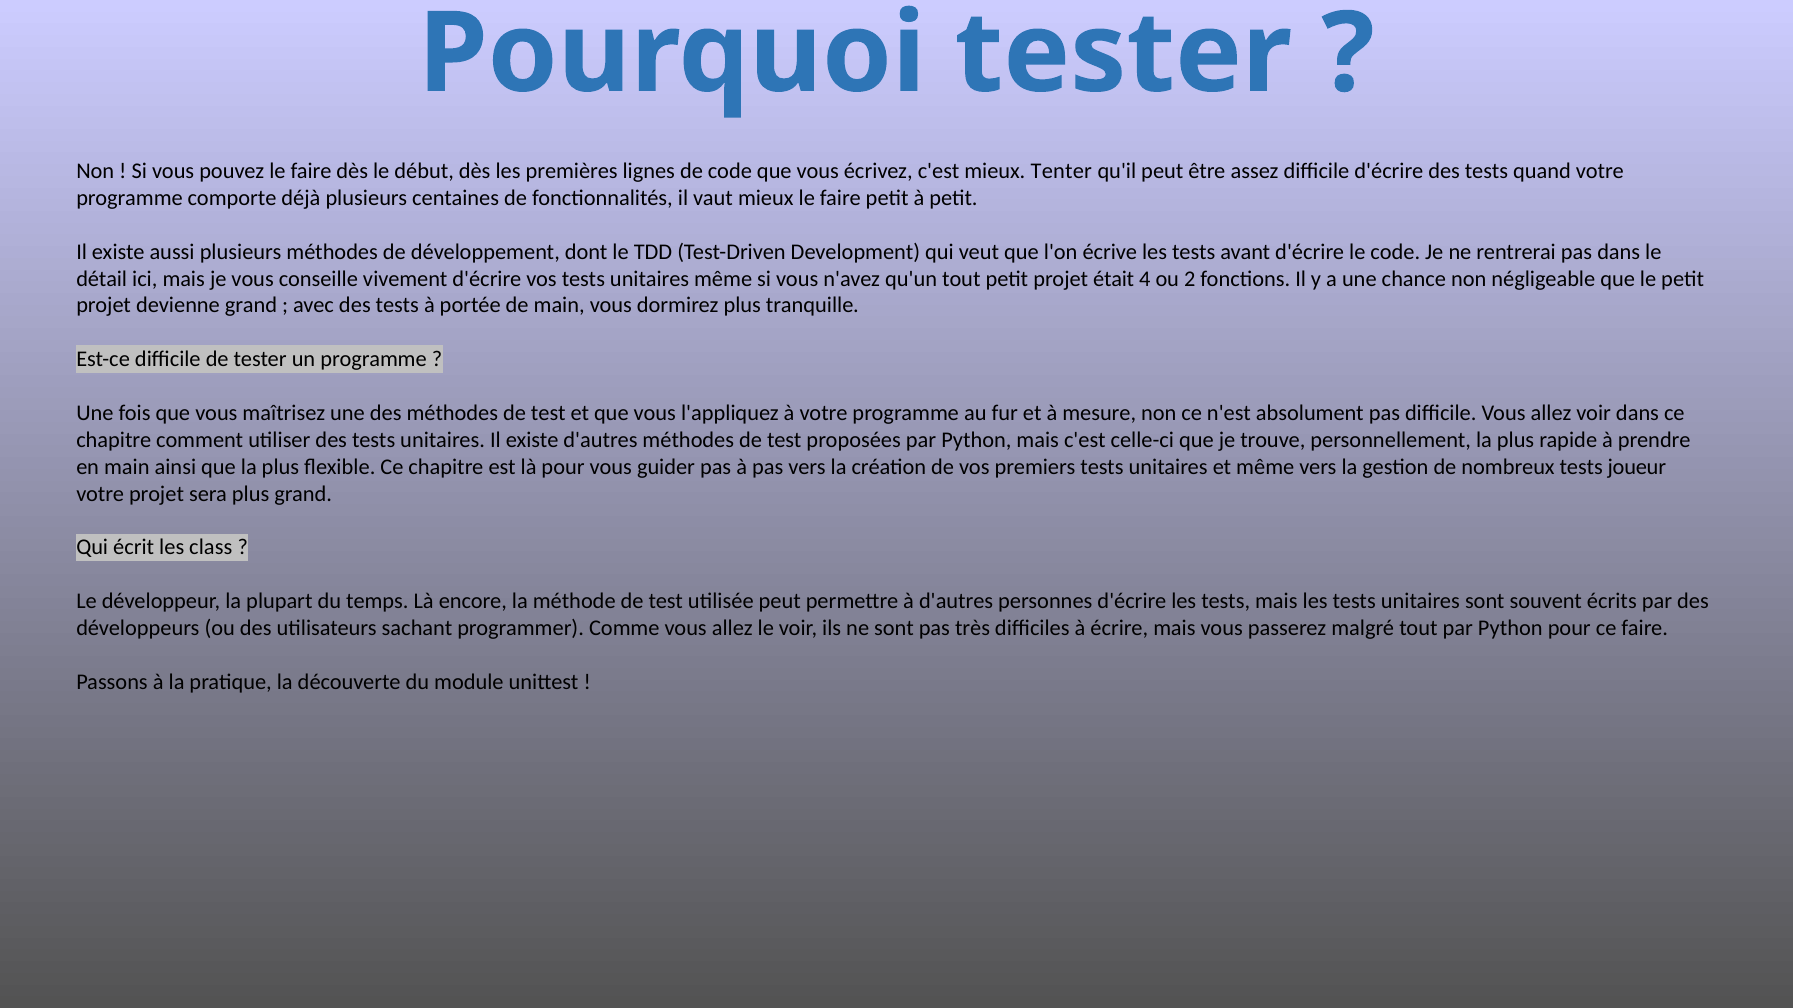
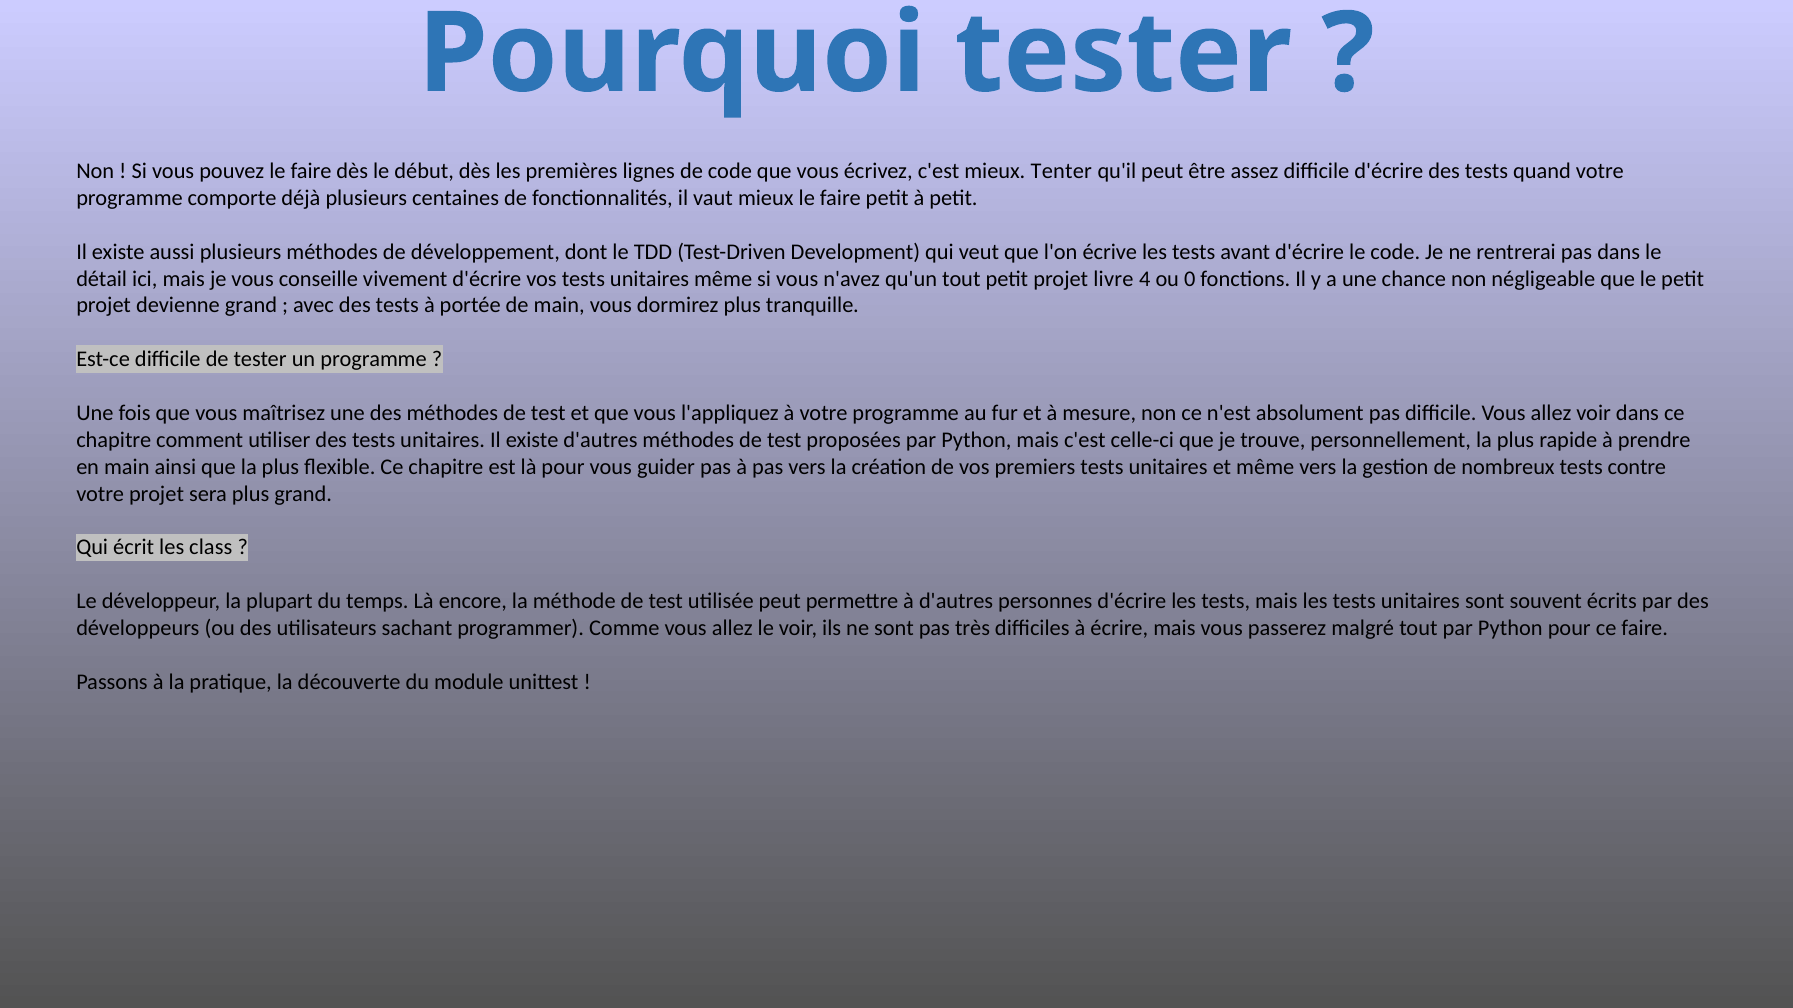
était: était -> livre
2: 2 -> 0
joueur: joueur -> contre
